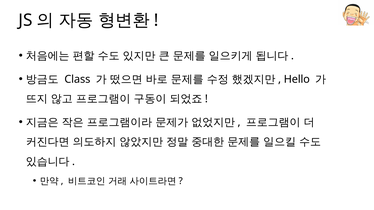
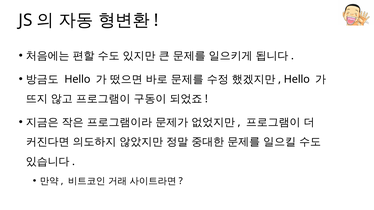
Class at (77, 79): Class -> Hello
